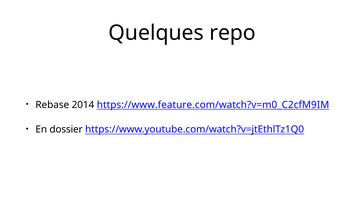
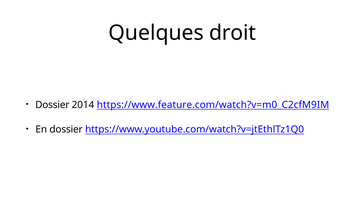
repo: repo -> droit
Rebase at (52, 105): Rebase -> Dossier
